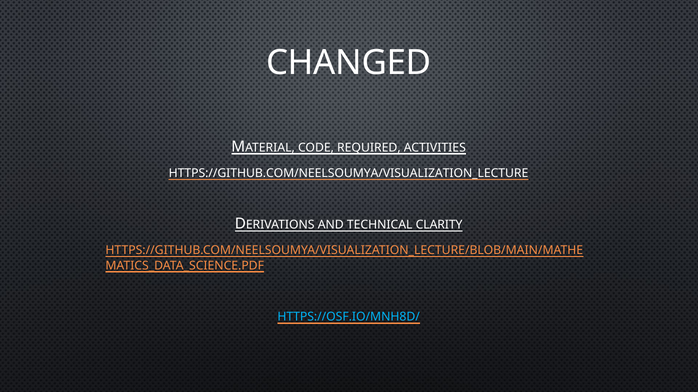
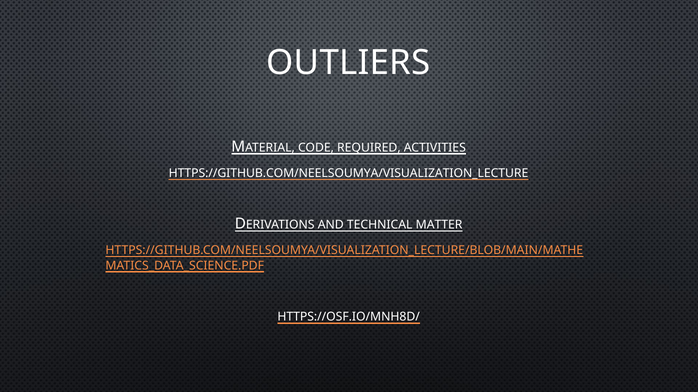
CHANGED: CHANGED -> OUTLIERS
CLARITY: CLARITY -> MATTER
HTTPS://OSF.IO/MNH8D/ colour: light blue -> white
